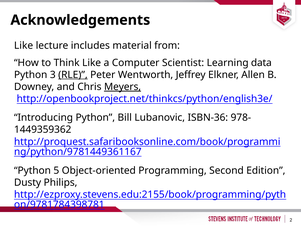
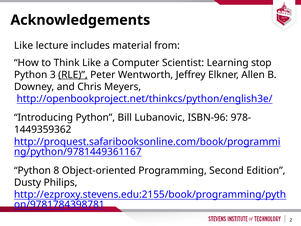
data: data -> stop
Meyers underline: present -> none
ISBN-36: ISBN-36 -> ISBN-96
5: 5 -> 8
